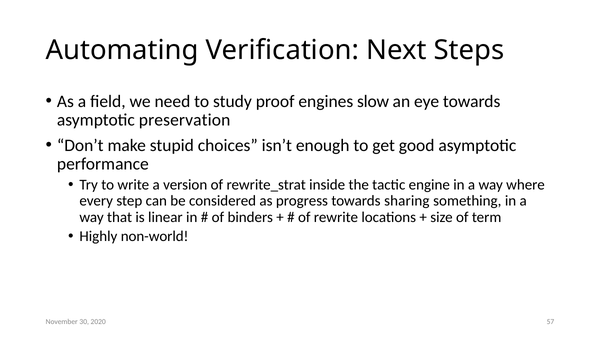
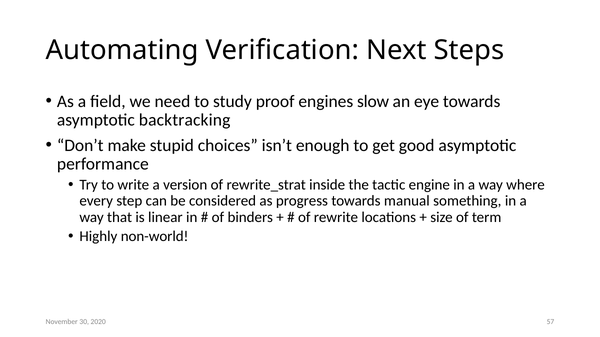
preservation: preservation -> backtracking
sharing: sharing -> manual
